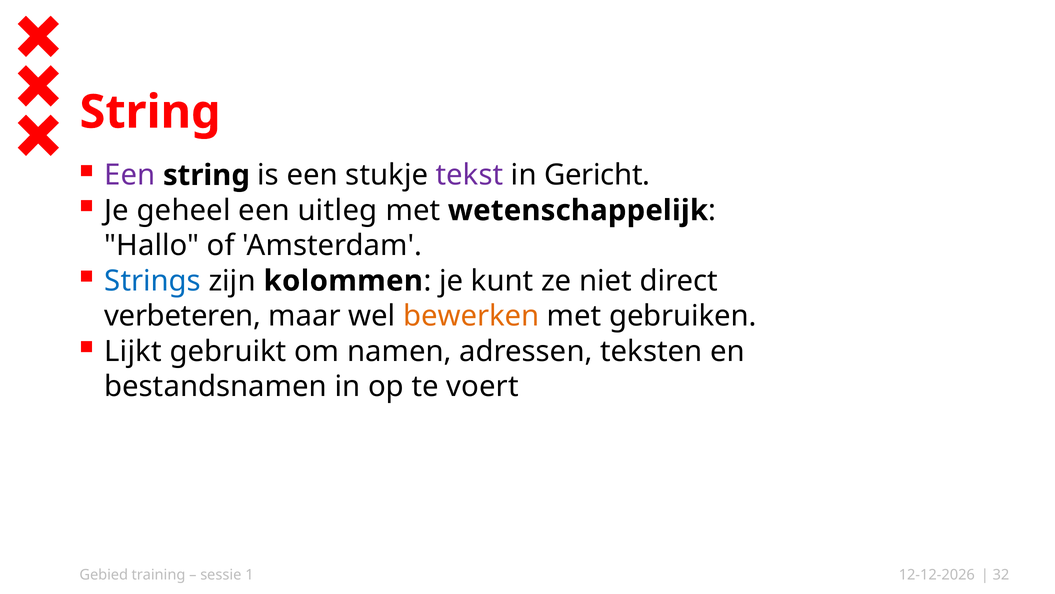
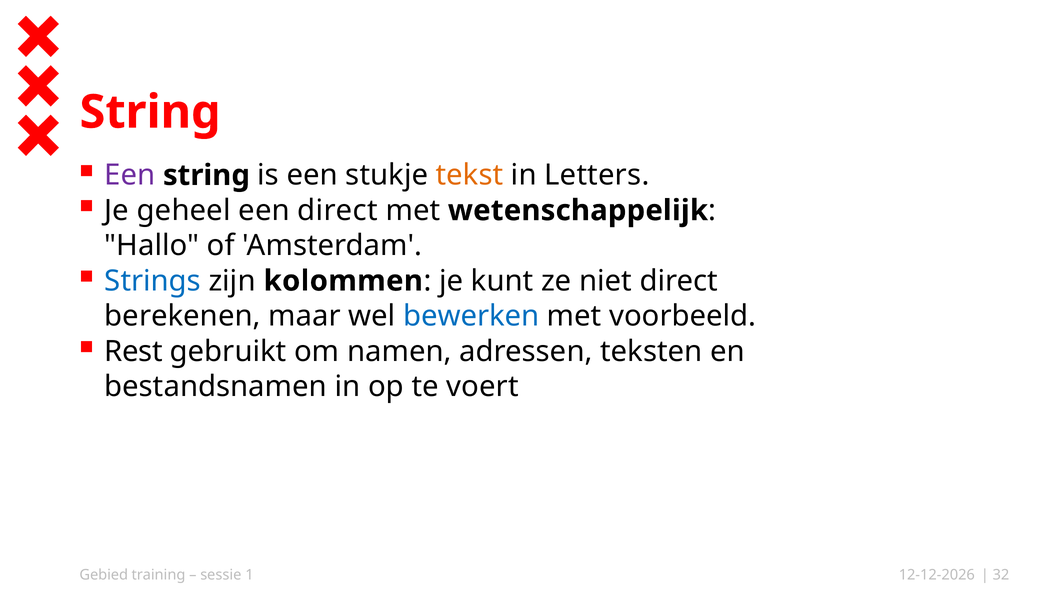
tekst colour: purple -> orange
Gericht: Gericht -> Letters
een uitleg: uitleg -> direct
verbeteren: verbeteren -> berekenen
bewerken colour: orange -> blue
gebruiken: gebruiken -> voorbeeld
Lijkt: Lijkt -> Rest
